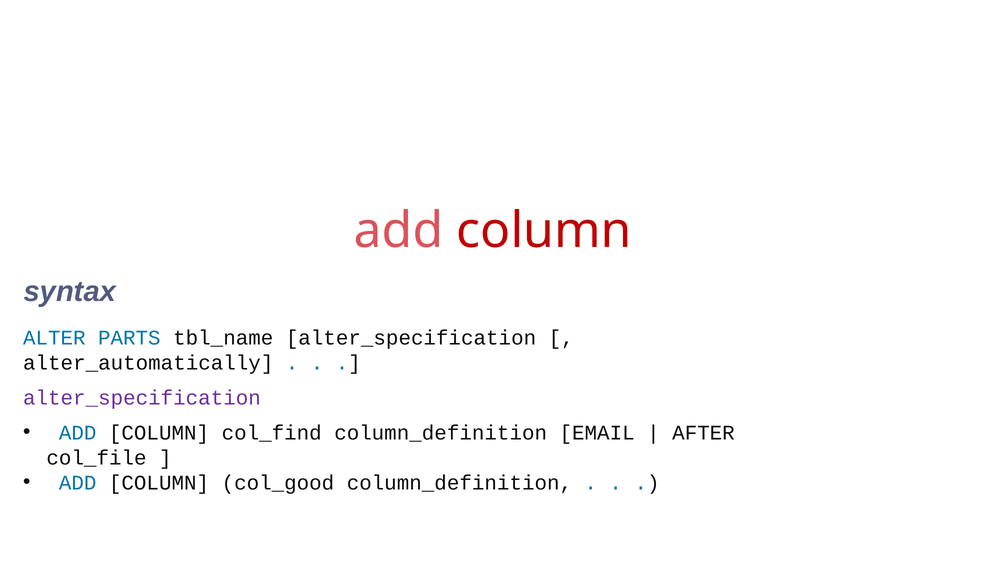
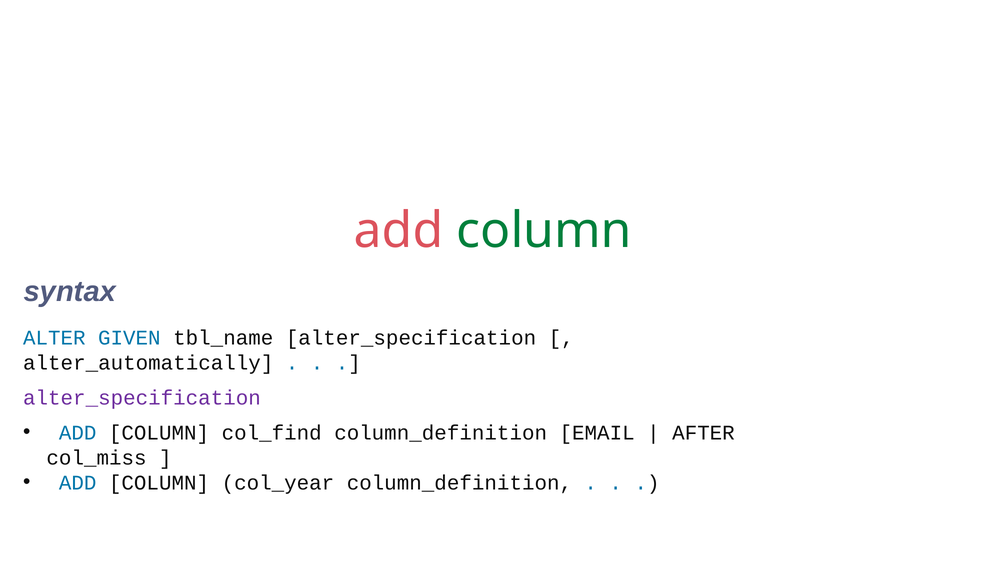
column at (544, 231) colour: red -> green
PARTS: PARTS -> GIVEN
col_file: col_file -> col_miss
col_good: col_good -> col_year
